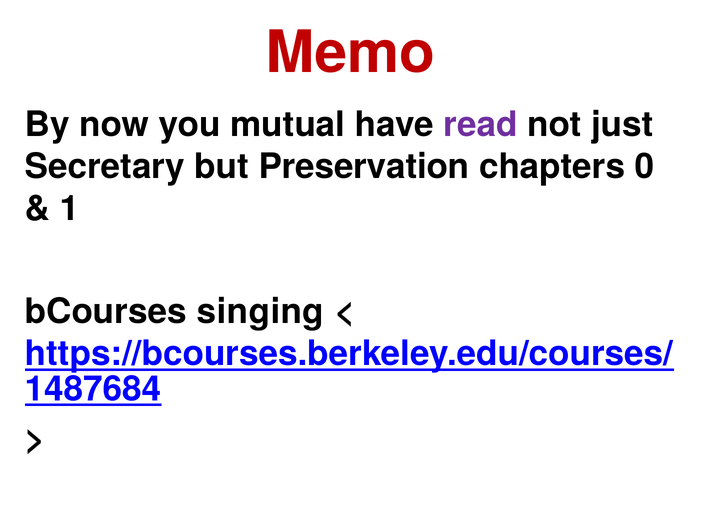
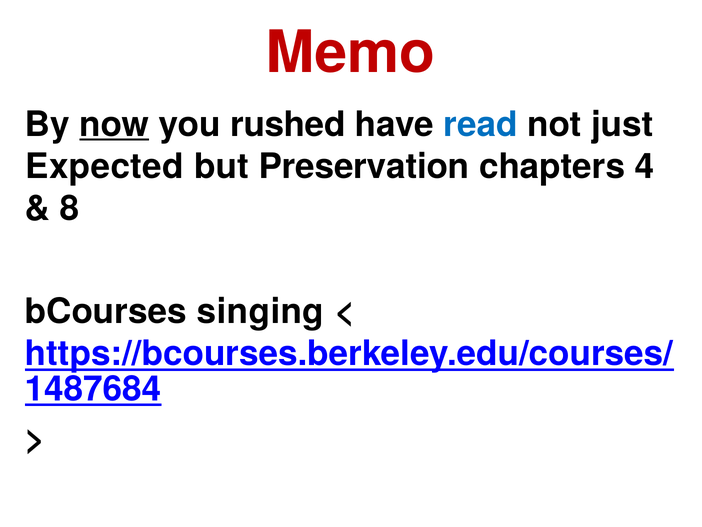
now underline: none -> present
mutual: mutual -> rushed
read colour: purple -> blue
Secretary: Secretary -> Expected
0: 0 -> 4
1: 1 -> 8
